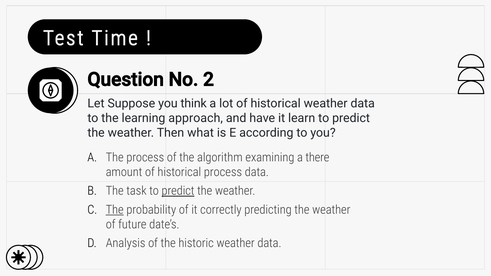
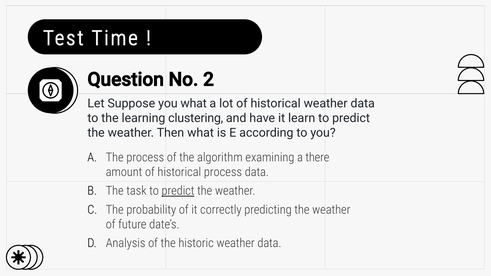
you think: think -> what
approach: approach -> clustering
The at (115, 210) underline: present -> none
